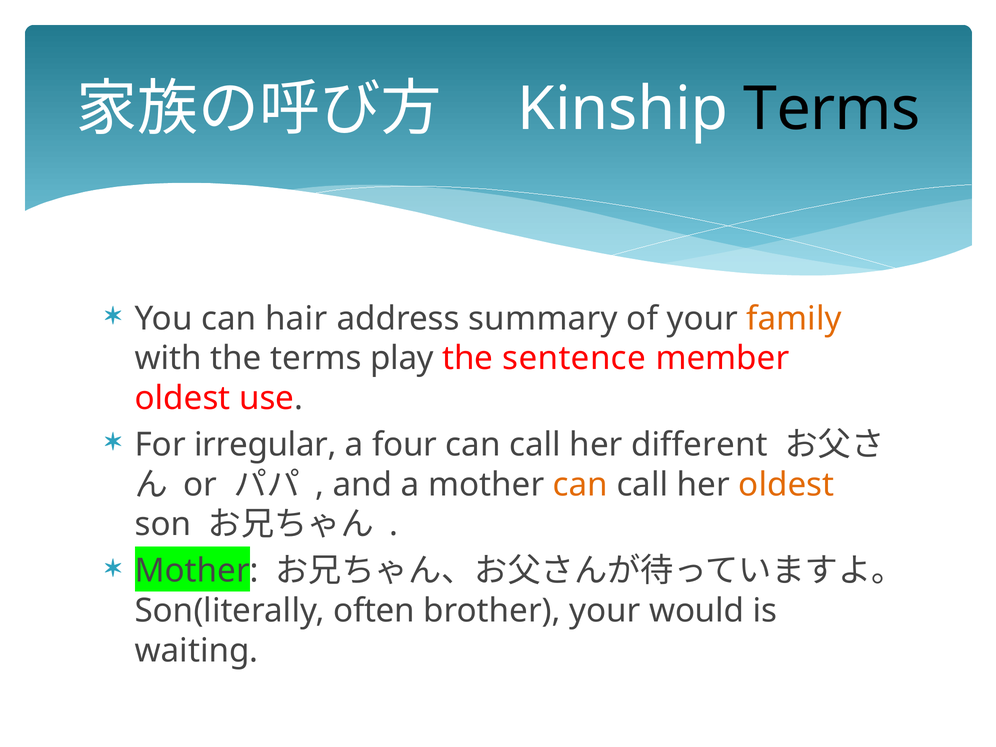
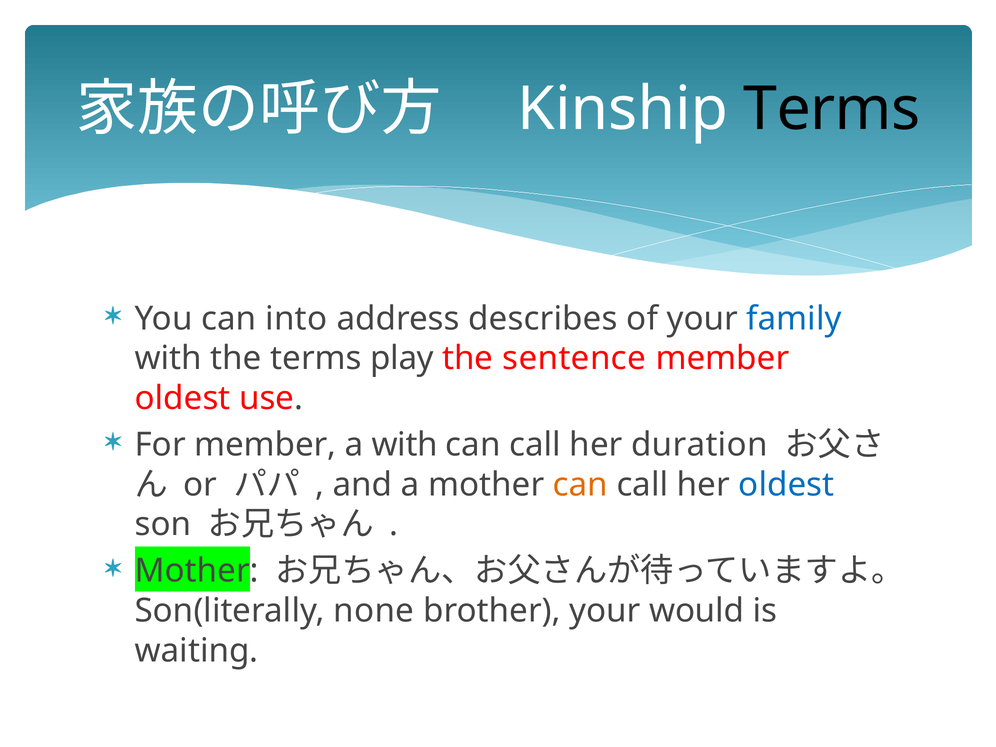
hair: hair -> into
summary: summary -> describes
family colour: orange -> blue
For irregular: irregular -> member
a four: four -> with
different: different -> duration
oldest at (786, 485) colour: orange -> blue
often: often -> none
